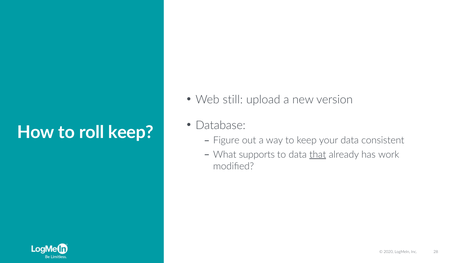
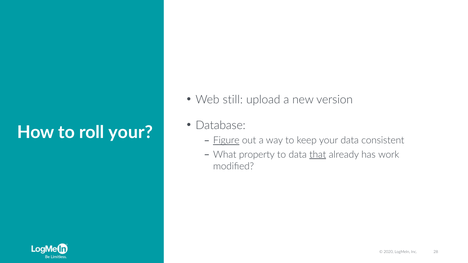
roll keep: keep -> your
Figure underline: none -> present
supports: supports -> property
